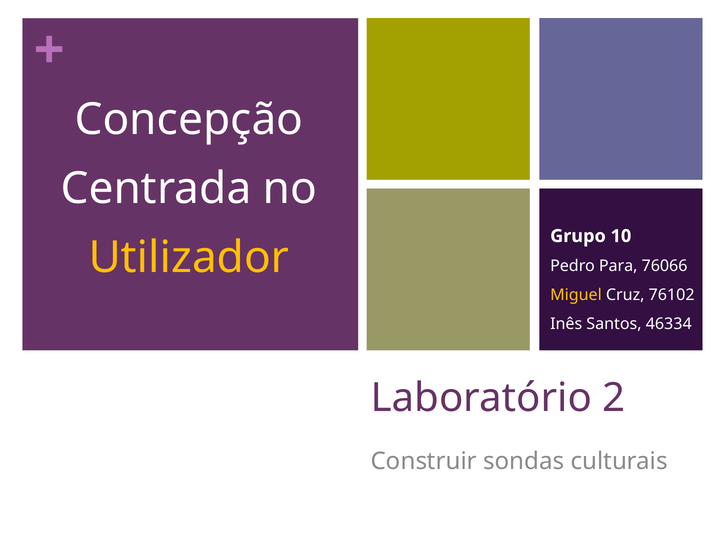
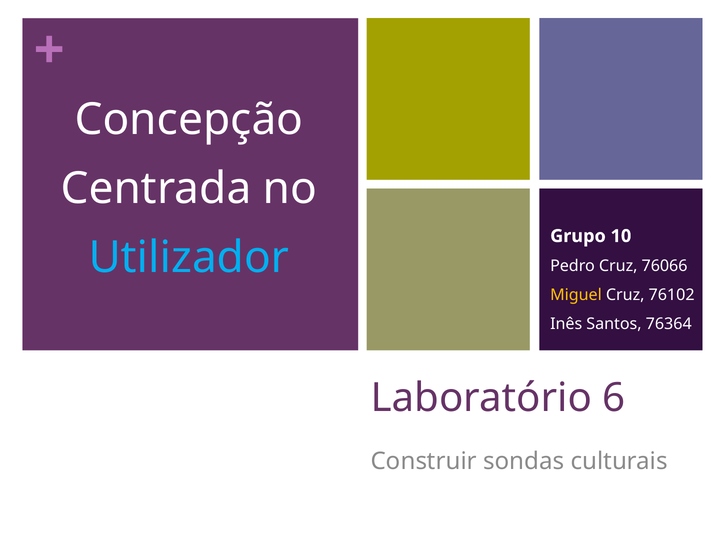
Utilizador colour: yellow -> light blue
Pedro Para: Para -> Cruz
46334: 46334 -> 76364
2: 2 -> 6
